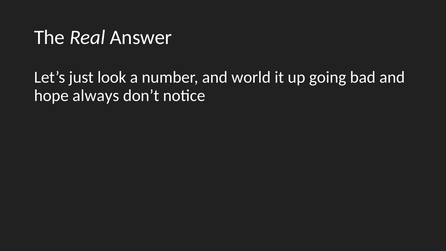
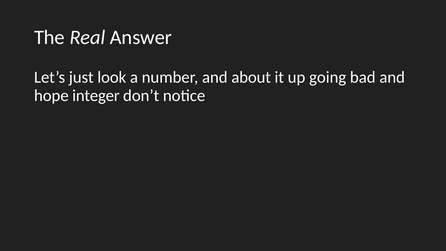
world: world -> about
always: always -> integer
